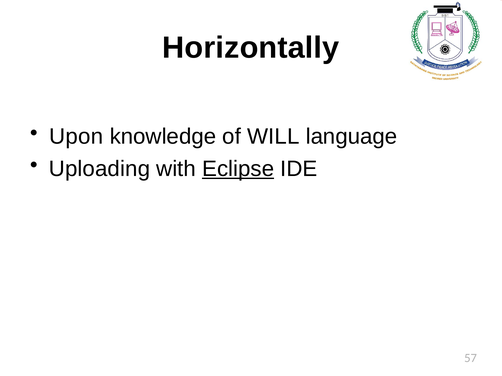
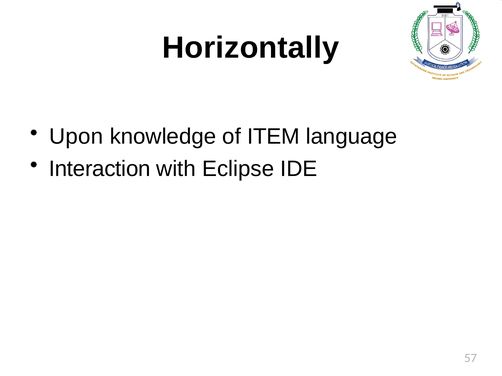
WILL: WILL -> ITEM
Uploading: Uploading -> Interaction
Eclipse underline: present -> none
